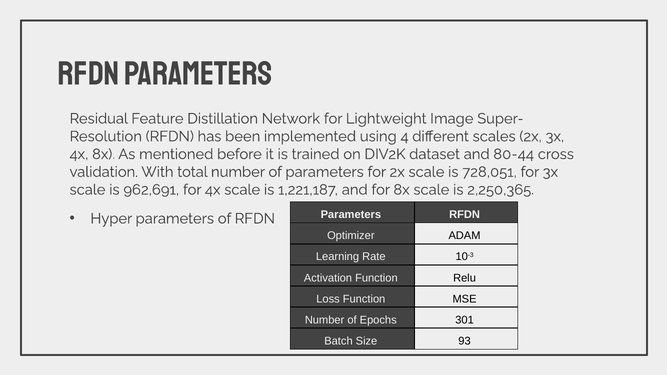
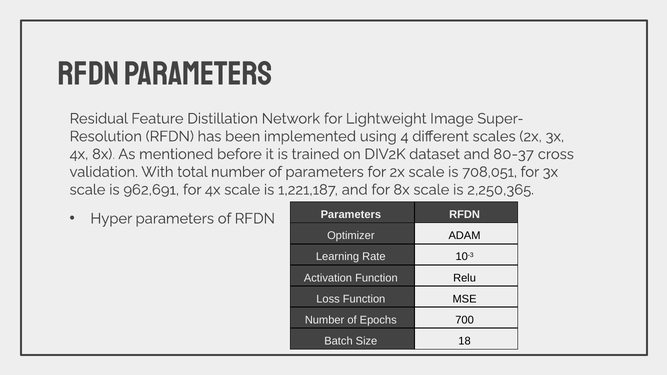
80-44: 80-44 -> 80-37
728,051: 728,051 -> 708,051
301: 301 -> 700
93: 93 -> 18
